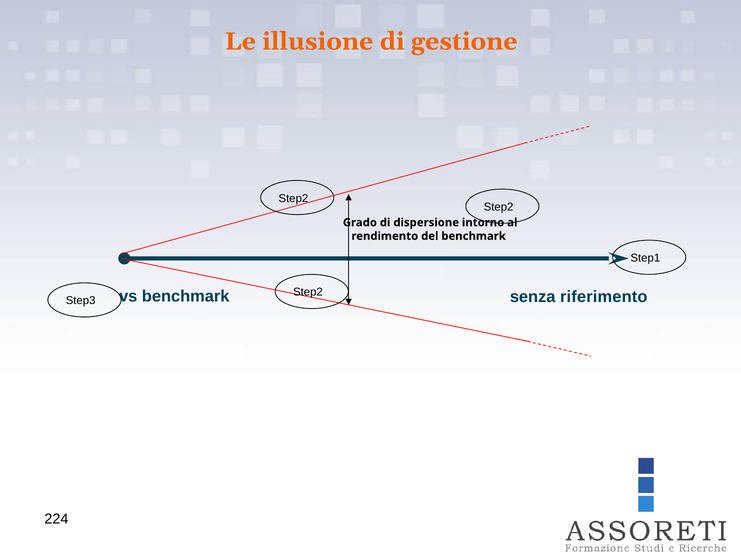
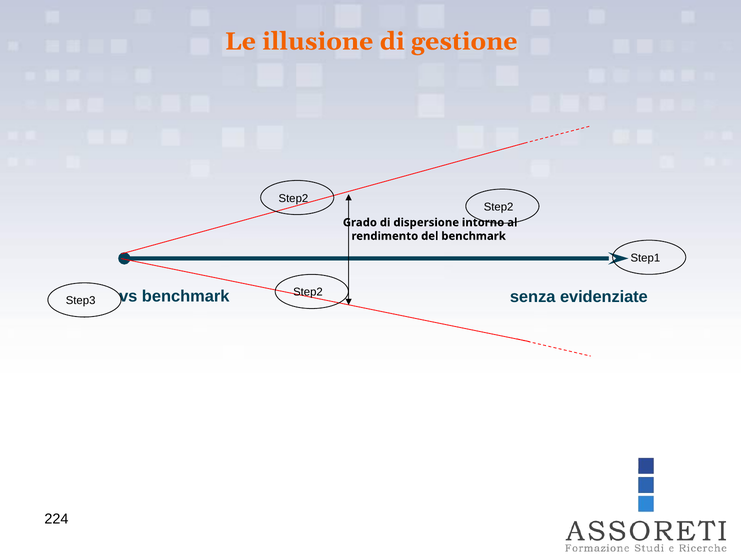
riferimento: riferimento -> evidenziate
